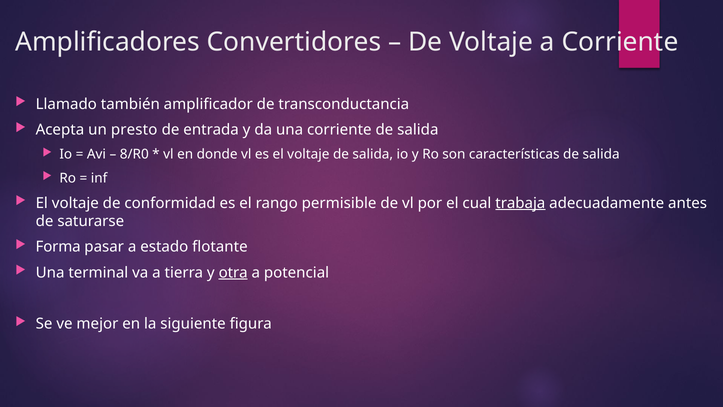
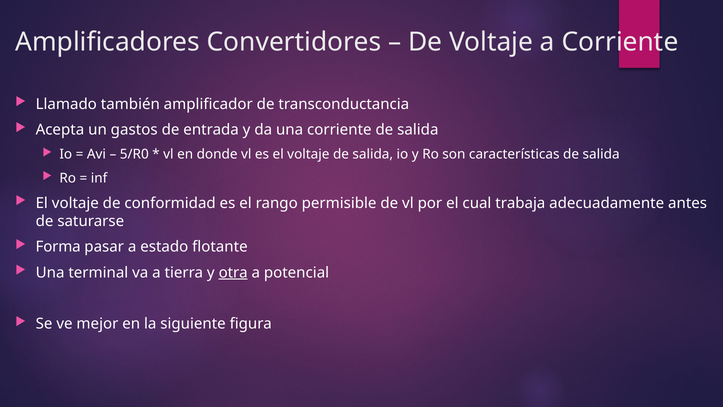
presto: presto -> gastos
8/R0: 8/R0 -> 5/R0
trabaja underline: present -> none
